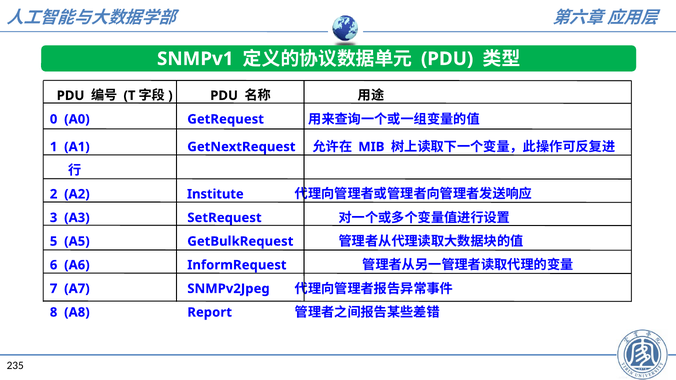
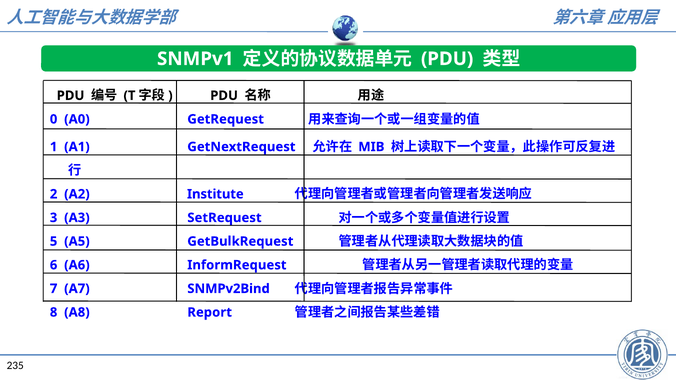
SNMPv2Jpeg: SNMPv2Jpeg -> SNMPv2Bind
